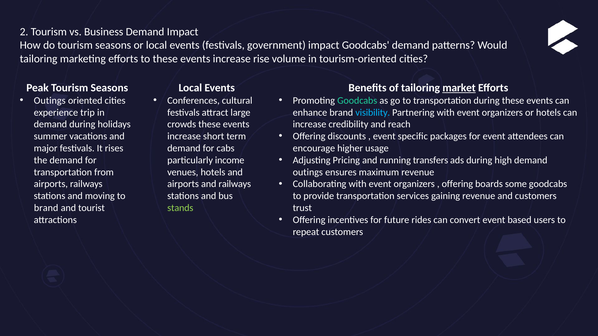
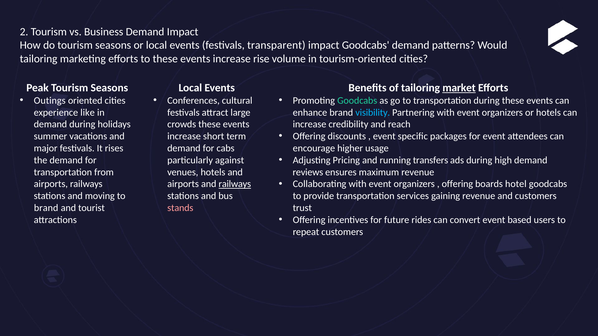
government: government -> transparent
trip: trip -> like
income: income -> against
outings at (308, 172): outings -> reviews
some: some -> hotel
railways at (235, 184) underline: none -> present
stands colour: light green -> pink
